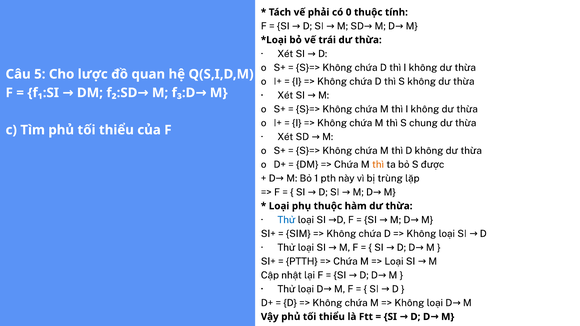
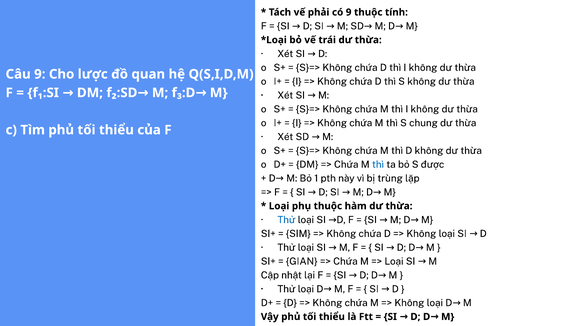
có 0: 0 -> 9
Câu 5: 5 -> 9
thì at (378, 165) colour: orange -> blue
PTTH: PTTH -> GIAN
